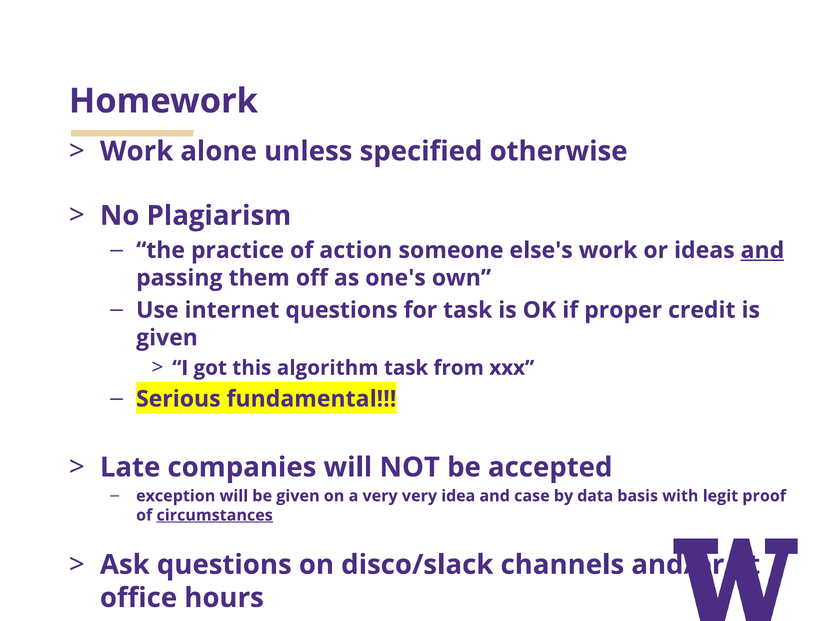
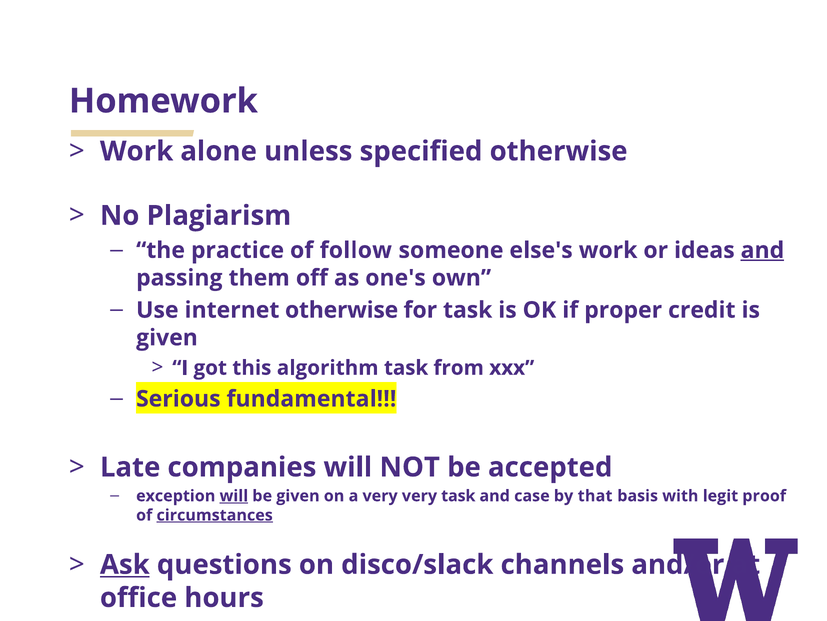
action: action -> follow
internet questions: questions -> otherwise
will at (234, 495) underline: none -> present
very idea: idea -> task
data: data -> that
Ask underline: none -> present
